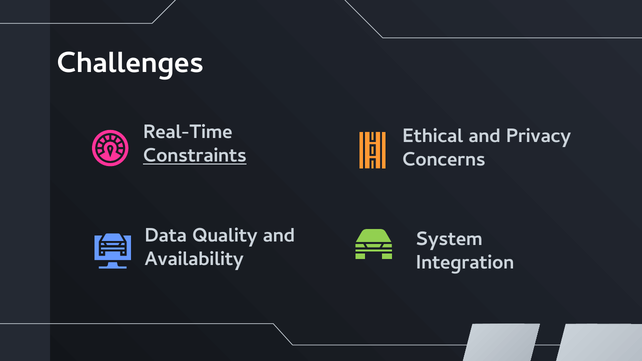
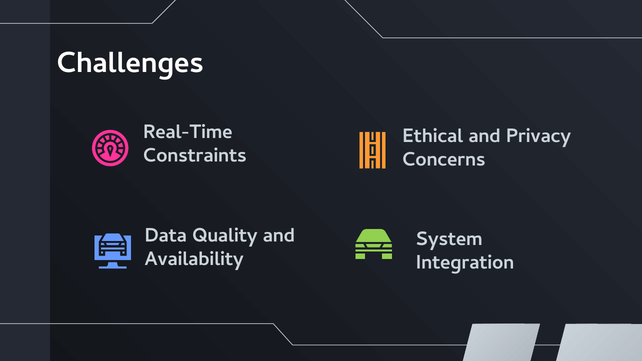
Constraints underline: present -> none
